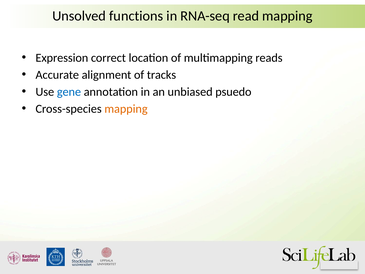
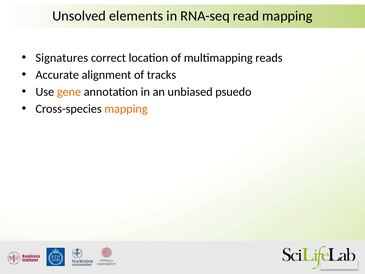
functions: functions -> elements
Expression: Expression -> Signatures
gene colour: blue -> orange
